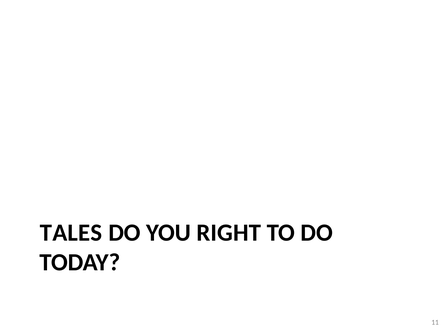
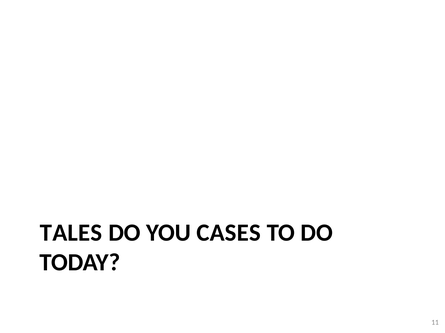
RIGHT: RIGHT -> CASES
